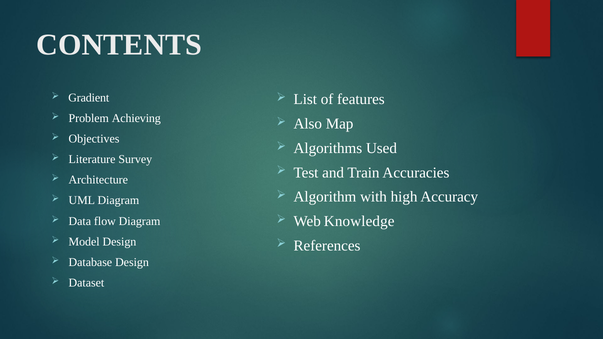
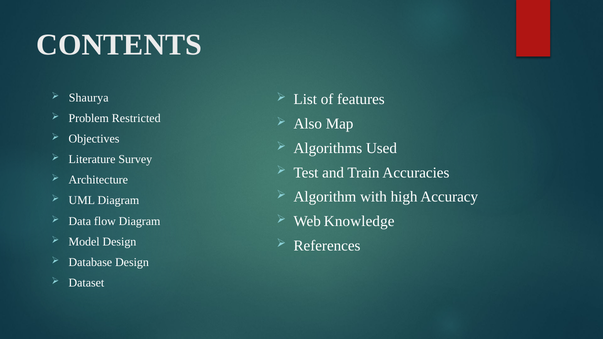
Gradient: Gradient -> Shaurya
Achieving: Achieving -> Restricted
